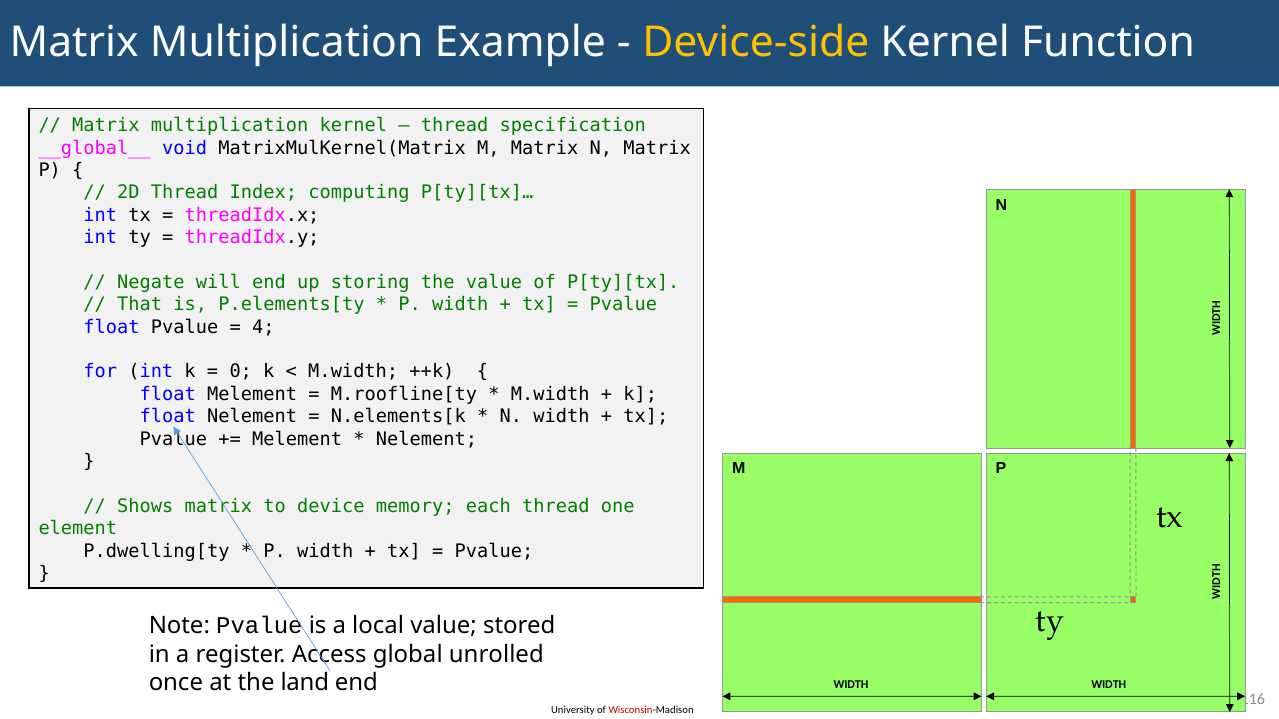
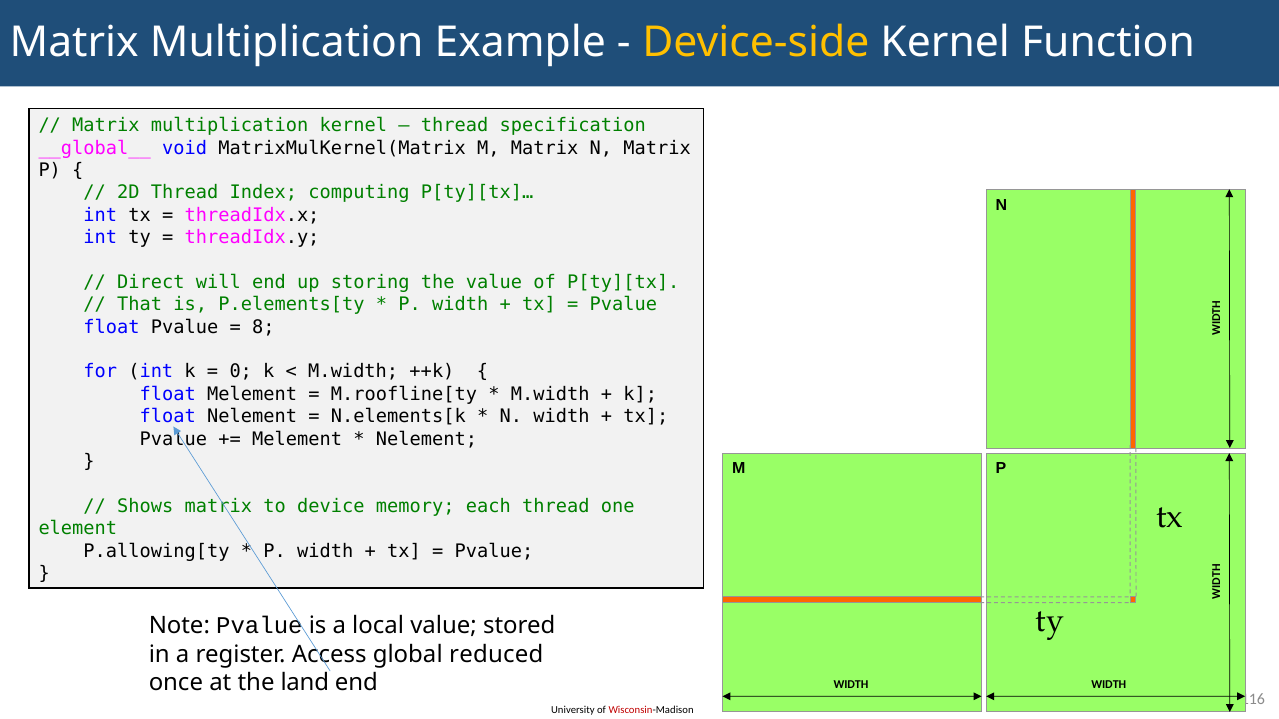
Negate: Negate -> Direct
4: 4 -> 8
P.dwelling[ty: P.dwelling[ty -> P.allowing[ty
unrolled: unrolled -> reduced
